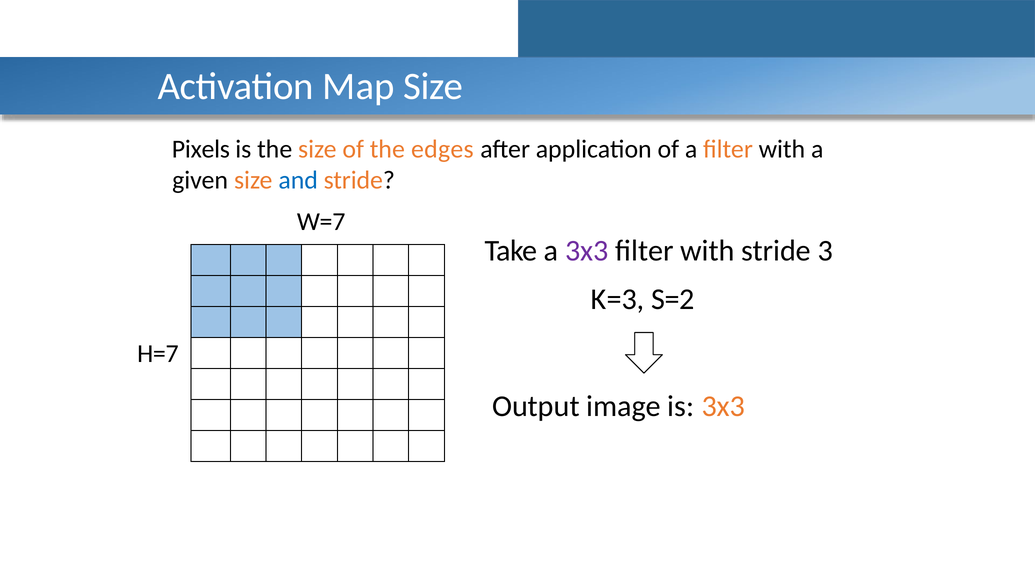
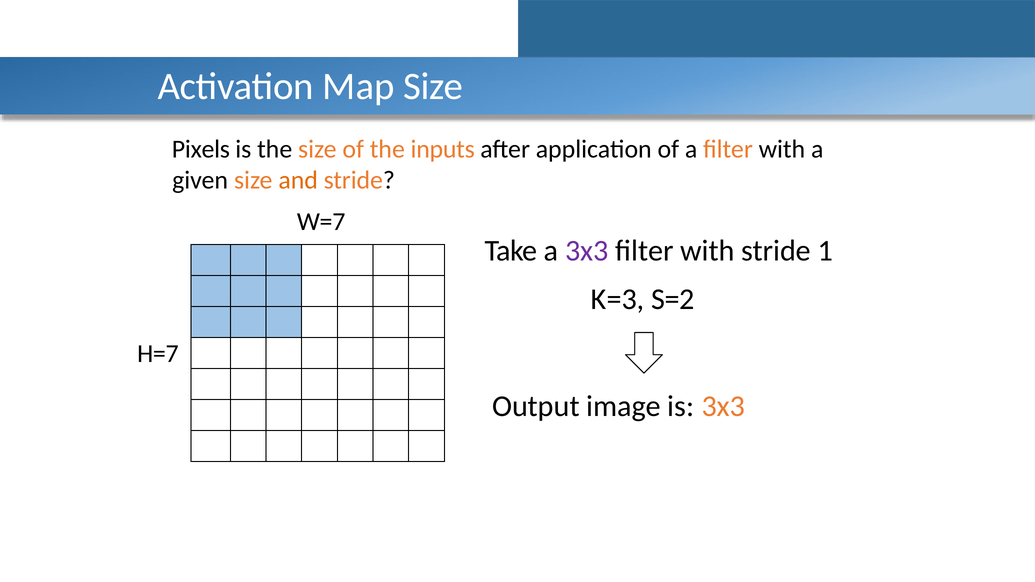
edges: edges -> inputs
and colour: blue -> orange
3: 3 -> 1
